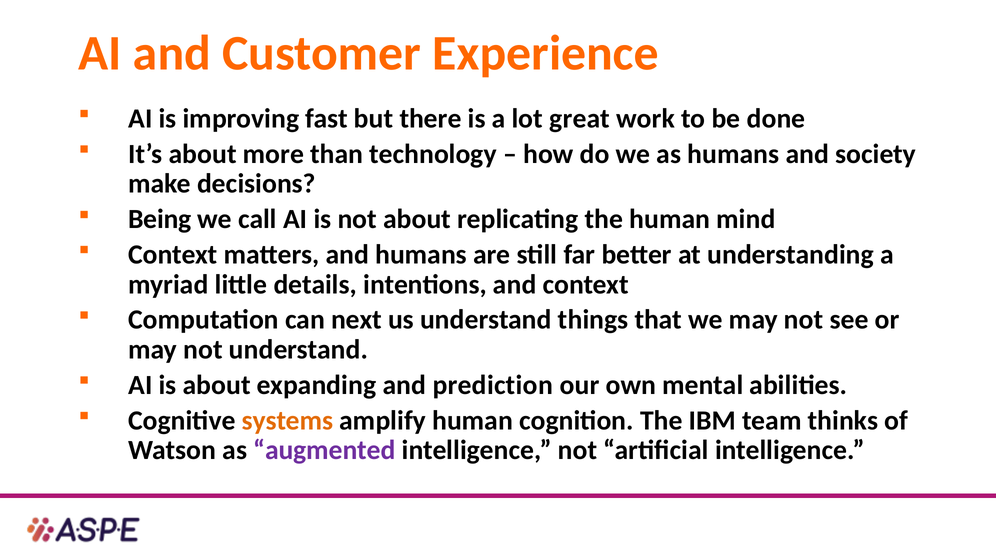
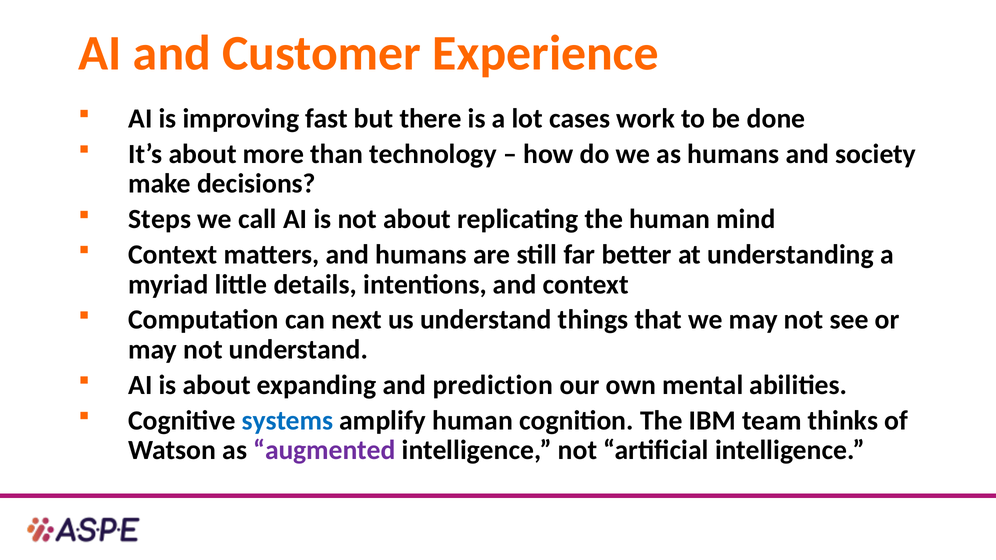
great: great -> cases
Being: Being -> Steps
systems colour: orange -> blue
